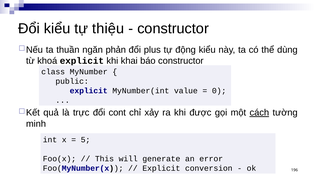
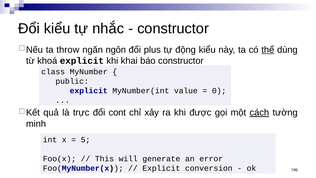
thiệu: thiệu -> nhắc
thuần: thuần -> throw
phản: phản -> ngôn
thể underline: none -> present
